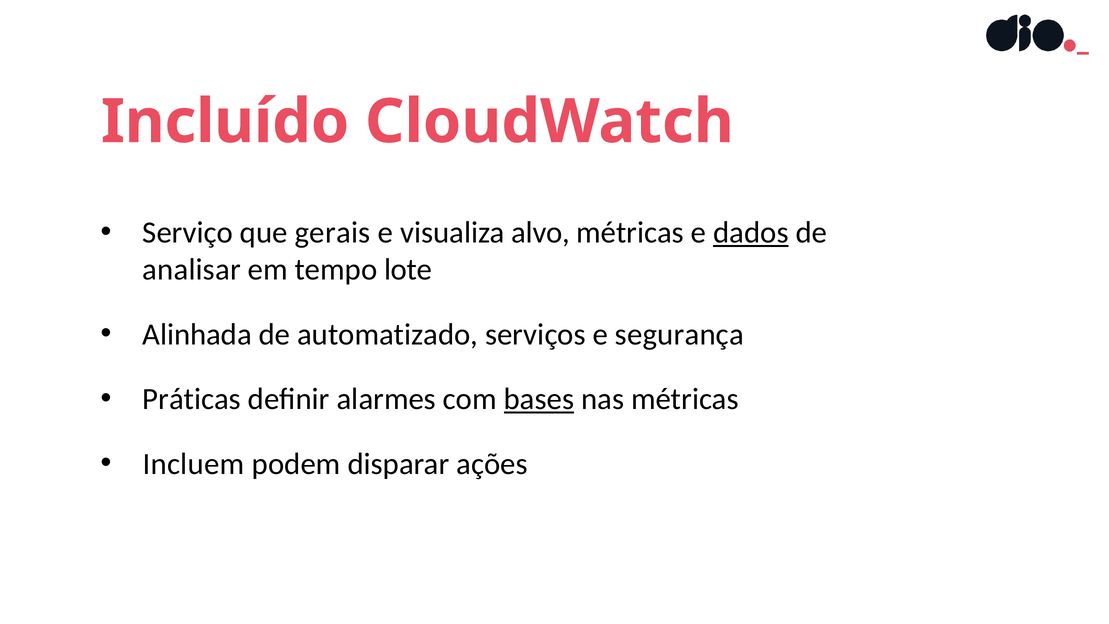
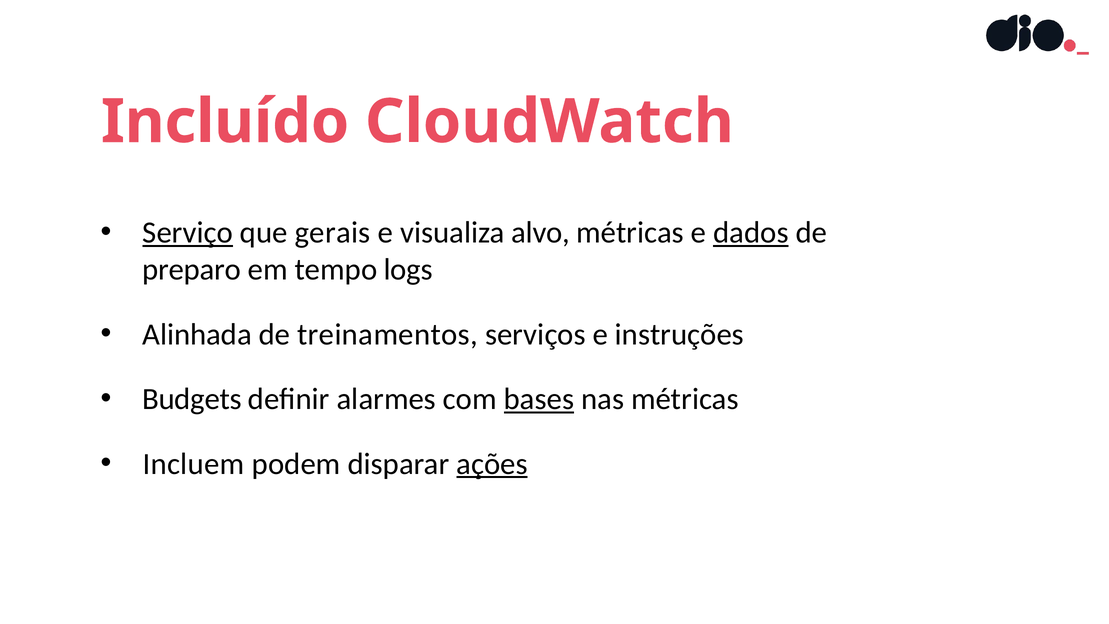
Serviço underline: none -> present
analisar: analisar -> preparo
lote: lote -> logs
automatizado: automatizado -> treinamentos
segurança: segurança -> instruções
Práticas: Práticas -> Budgets
ações underline: none -> present
